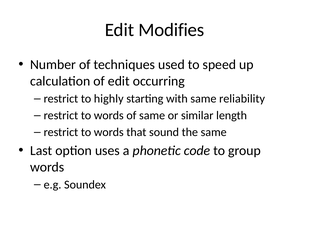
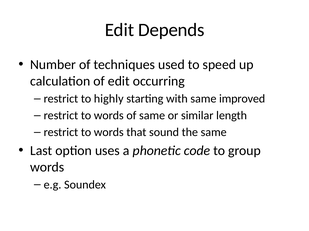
Modifies: Modifies -> Depends
reliability: reliability -> improved
